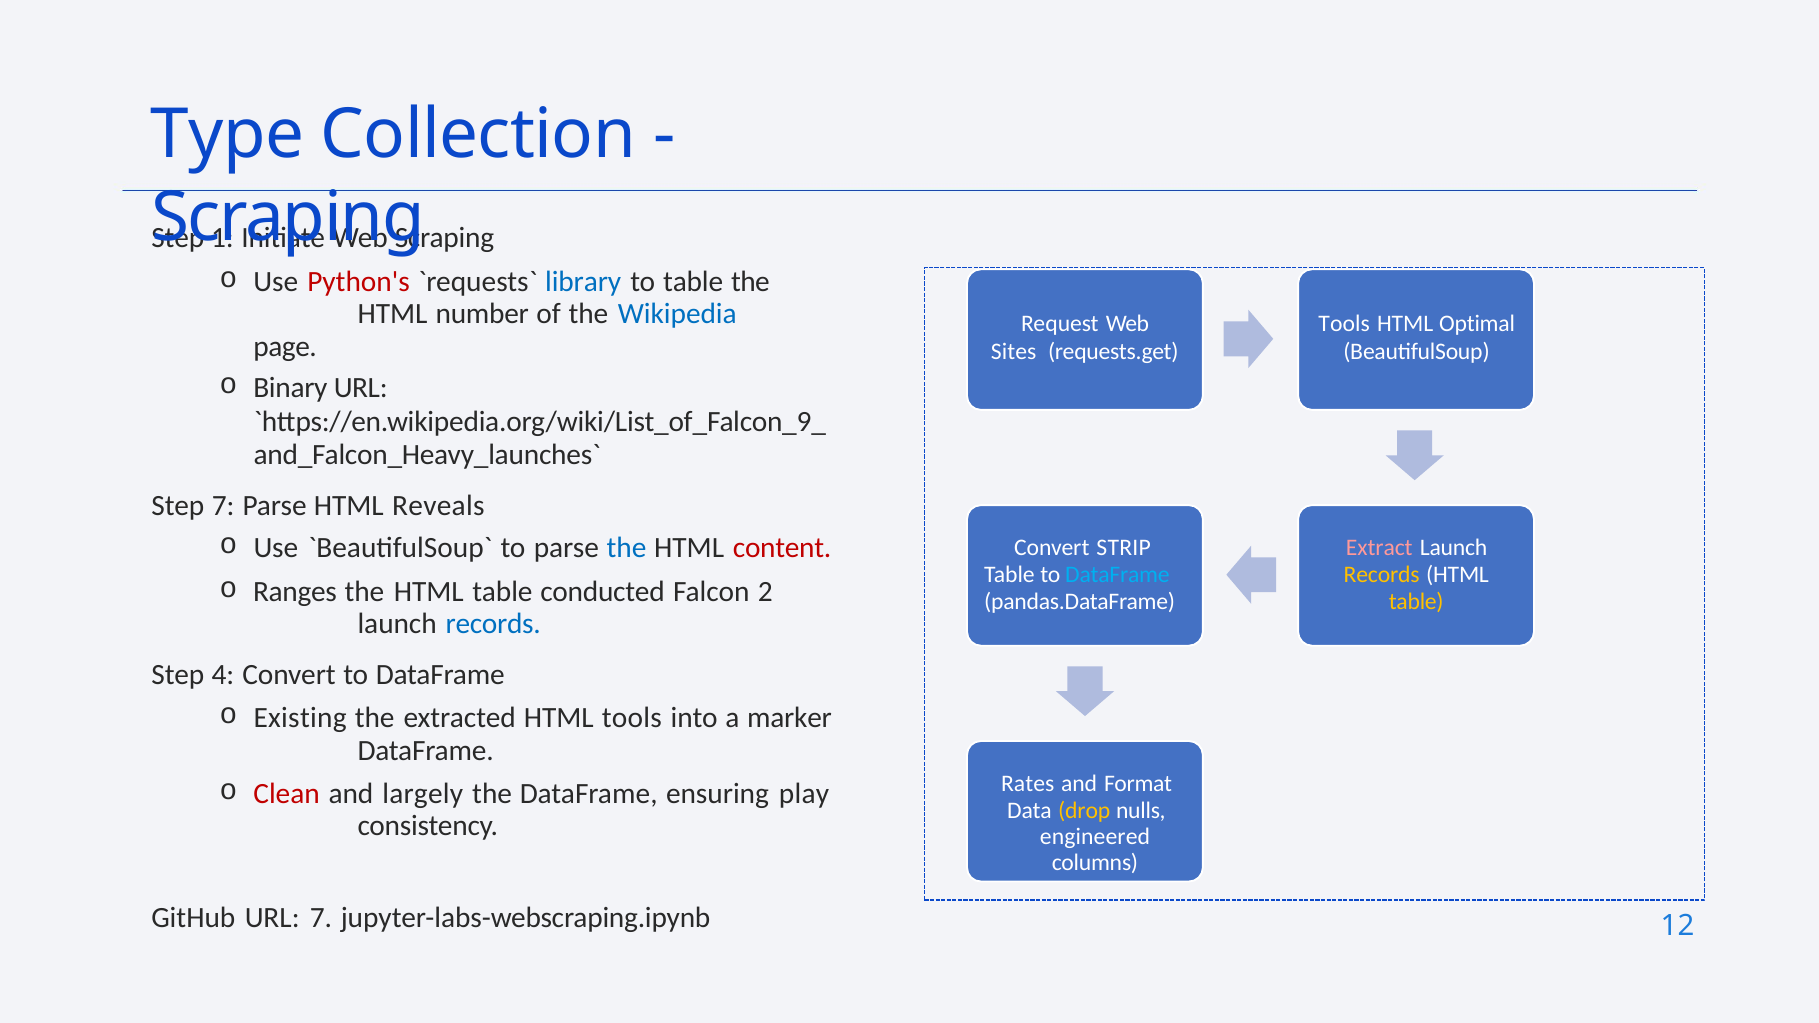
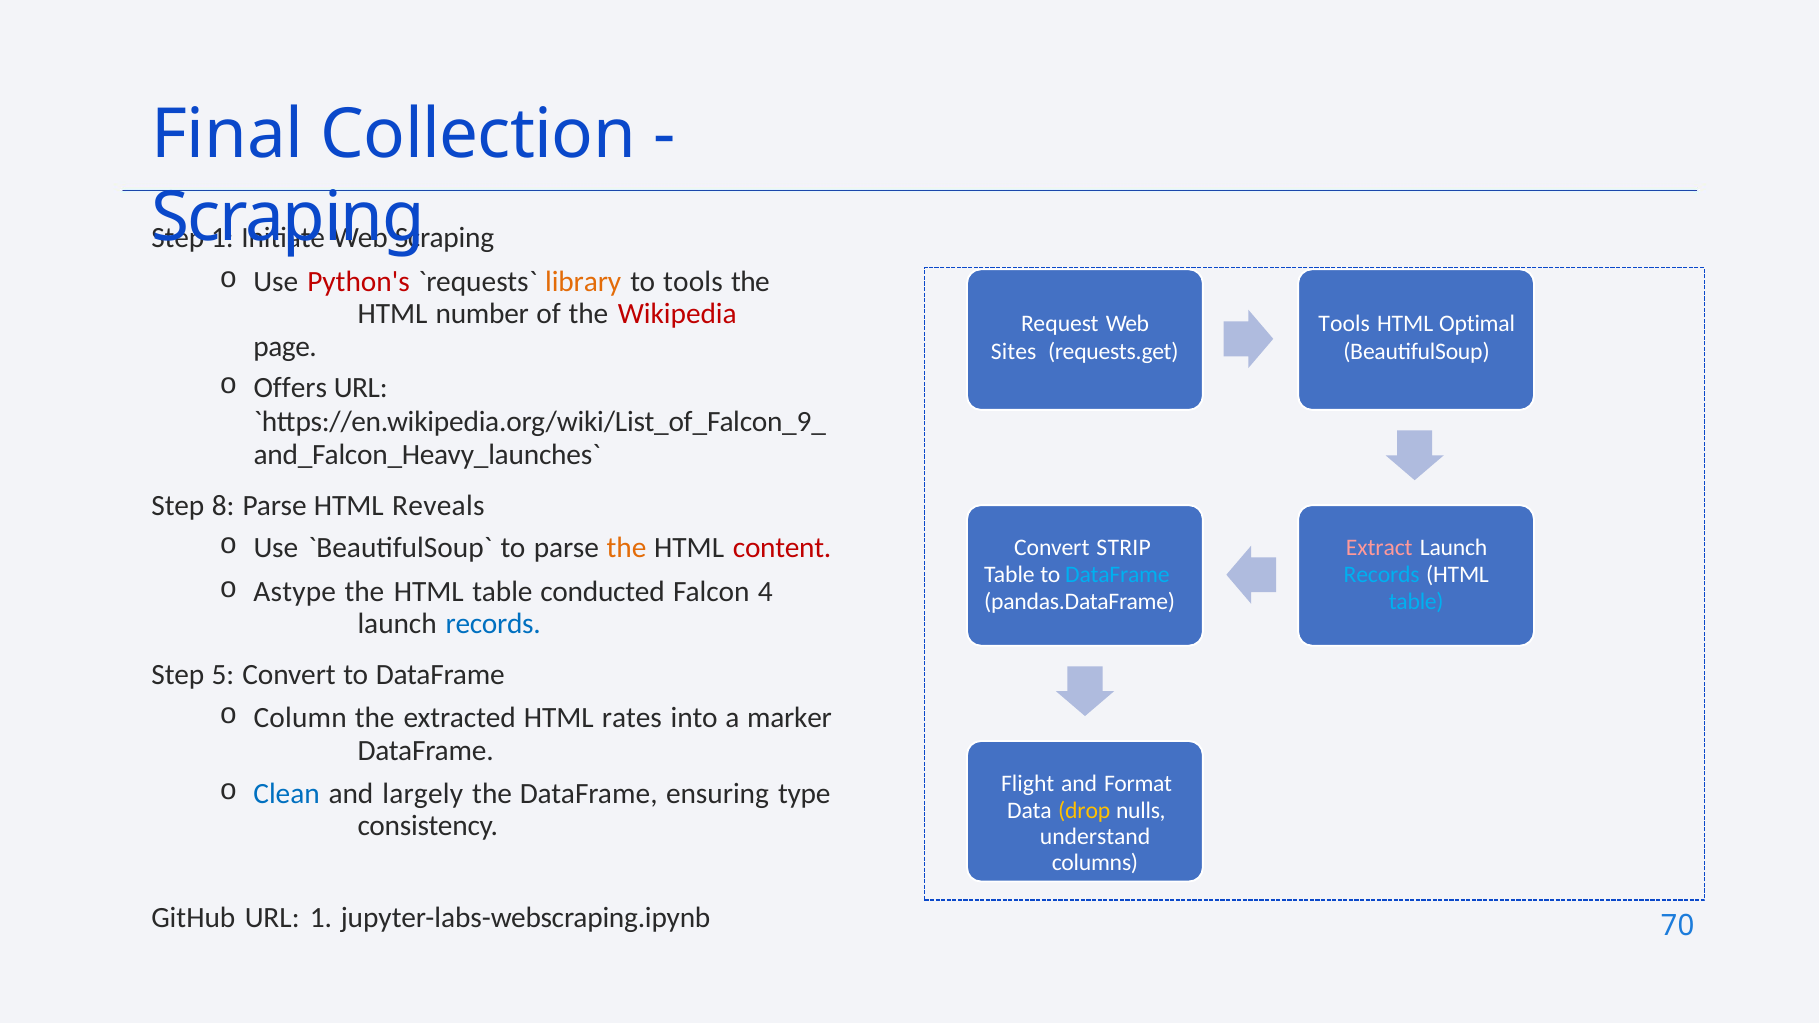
Type: Type -> Final
library colour: blue -> orange
to table: table -> tools
Wikipedia colour: blue -> red
Binary: Binary -> Offers
Step 7: 7 -> 8
the at (627, 548) colour: blue -> orange
Records at (1382, 575) colour: yellow -> light blue
Ranges: Ranges -> Astype
2: 2 -> 4
table at (1416, 602) colour: yellow -> light blue
4: 4 -> 5
Existing: Existing -> Column
HTML tools: tools -> rates
Rates: Rates -> Flight
Clean colour: red -> blue
play: play -> type
engineered: engineered -> understand
URL 7: 7 -> 1
12: 12 -> 70
